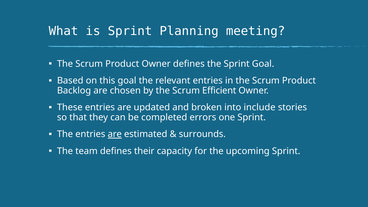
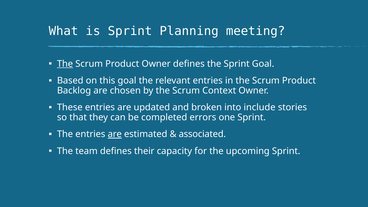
The at (65, 64) underline: none -> present
Efficient: Efficient -> Context
surrounds: surrounds -> associated
